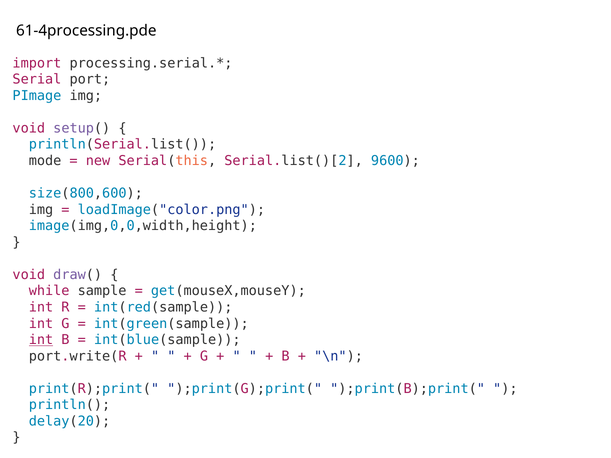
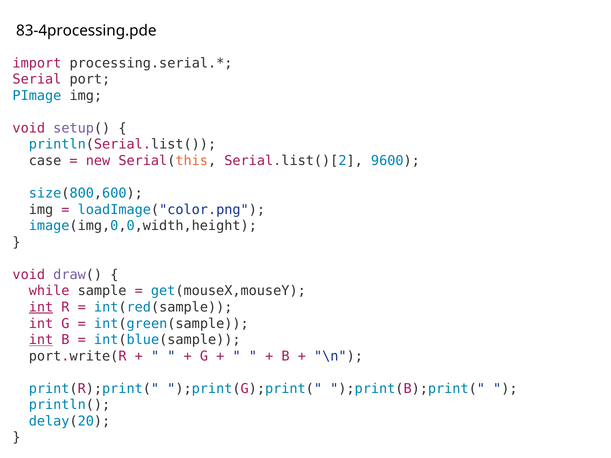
61-4processing.pde: 61-4processing.pde -> 83-4processing.pde
mode: mode -> case
int at (41, 307) underline: none -> present
